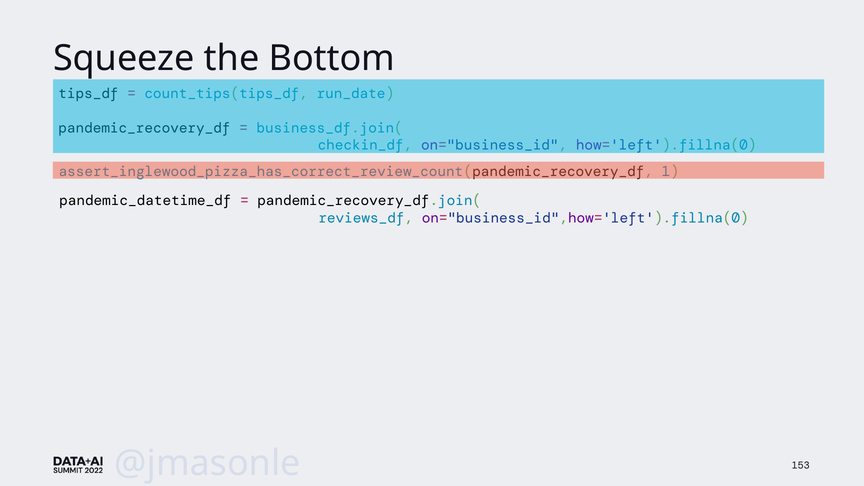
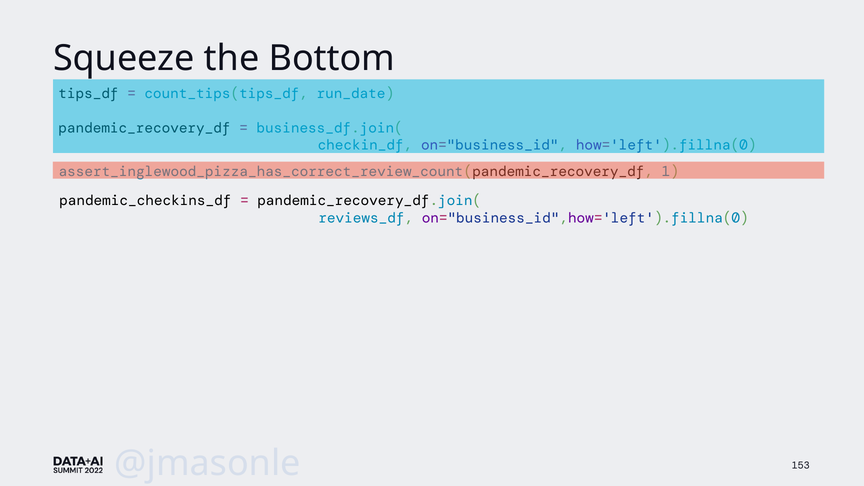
pandemic_datetime_df: pandemic_datetime_df -> pandemic_checkins_df
